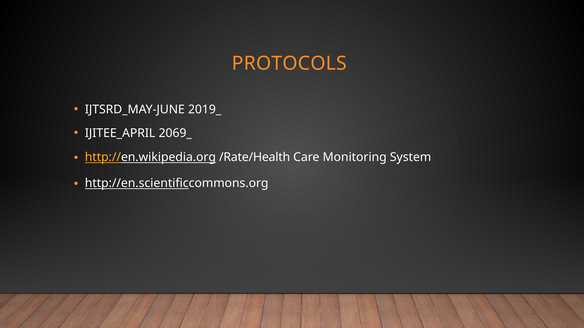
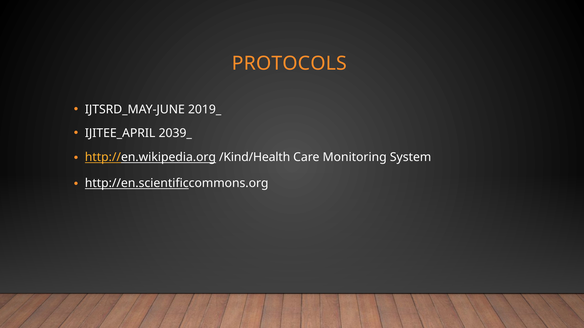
2069_: 2069_ -> 2039_
/Rate/Health: /Rate/Health -> /Kind/Health
